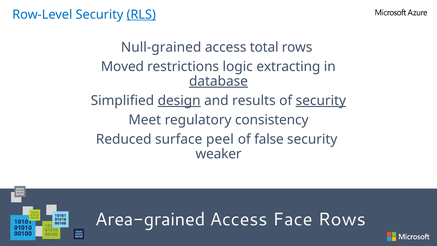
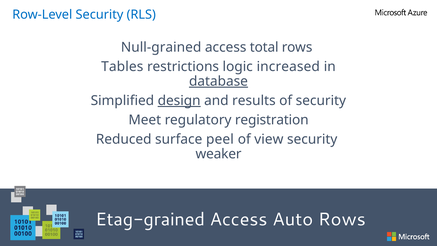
RLS underline: present -> none
Moved: Moved -> Tables
extracting: extracting -> increased
security at (321, 101) underline: present -> none
consistency: consistency -> registration
false: false -> view
Area-grained: Area-grained -> Etag-grained
Face: Face -> Auto
